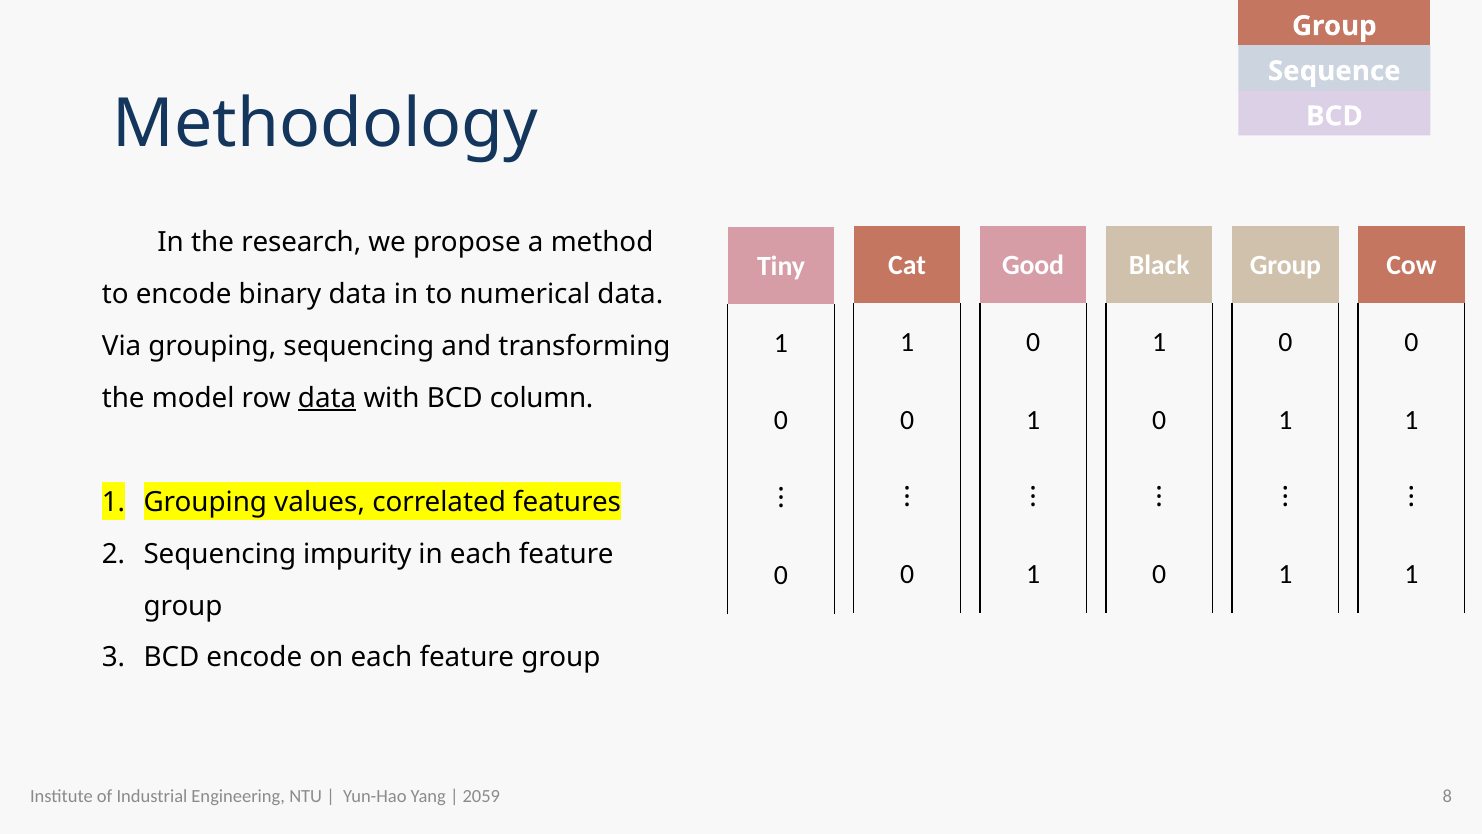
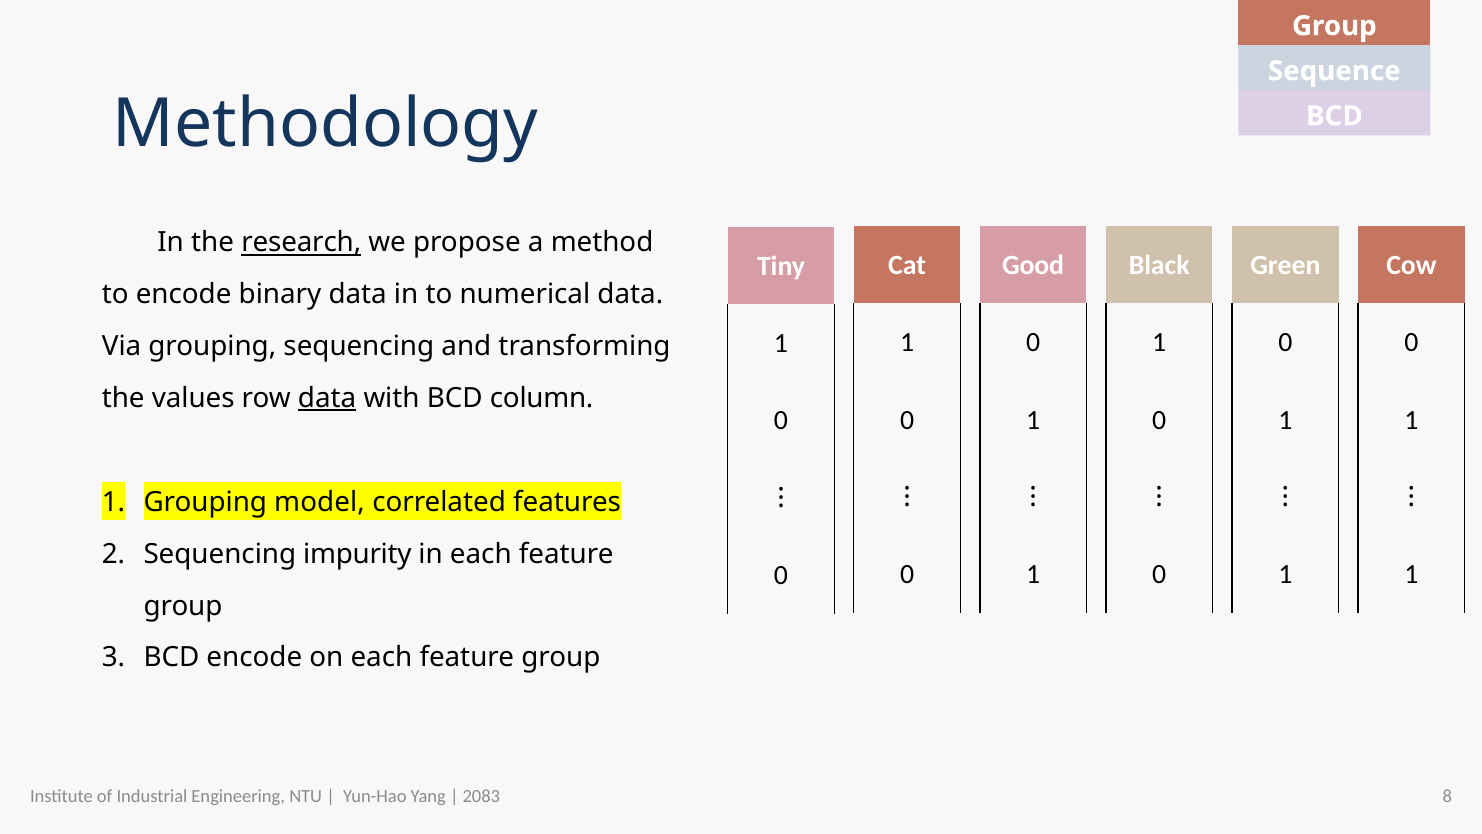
research underline: none -> present
Group at (1285, 265): Group -> Green
model: model -> values
values: values -> model
2059: 2059 -> 2083
